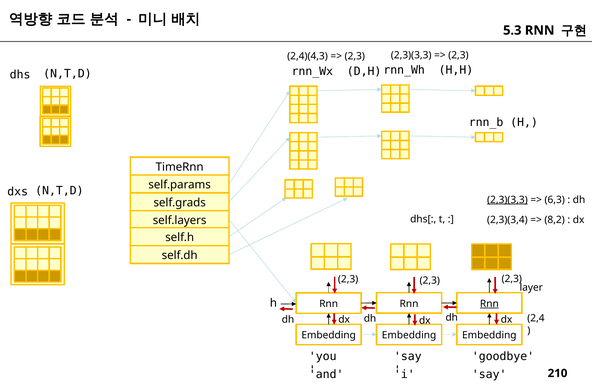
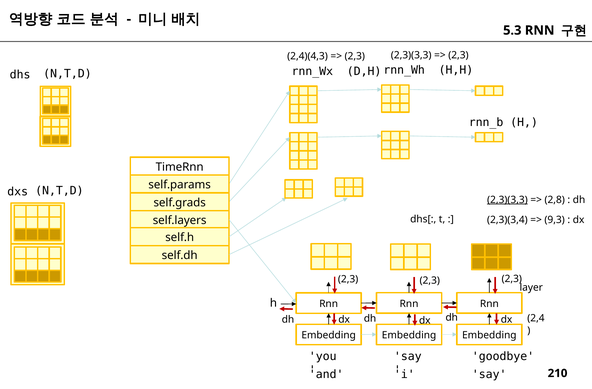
6,3: 6,3 -> 2,8
8,2: 8,2 -> 9,3
Rnn at (489, 304) underline: present -> none
